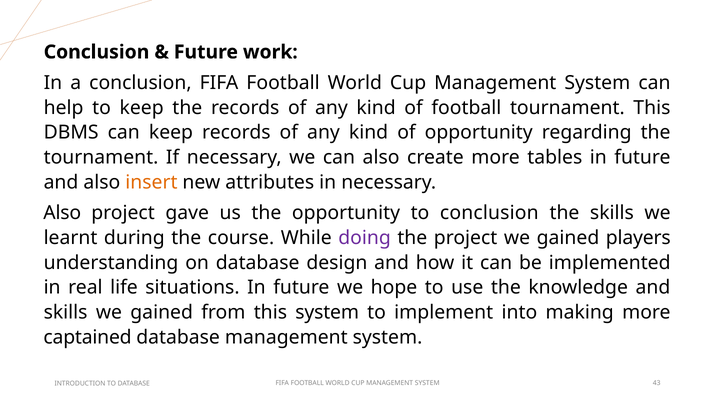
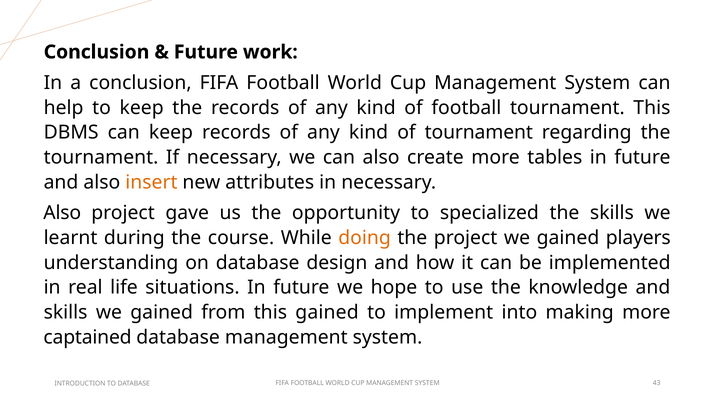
of opportunity: opportunity -> tournament
to conclusion: conclusion -> specialized
doing colour: purple -> orange
this system: system -> gained
